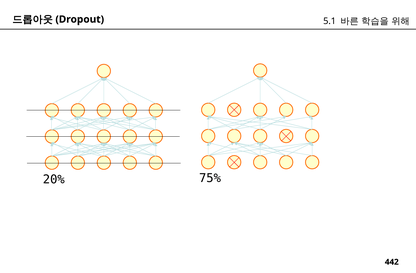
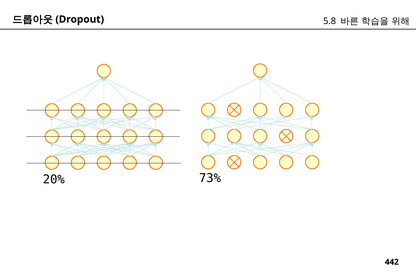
5.1: 5.1 -> 5.8
75%: 75% -> 73%
